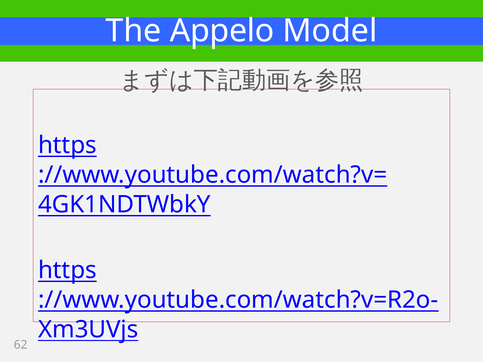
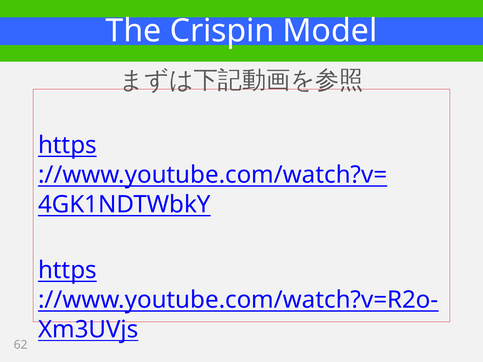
Appelo: Appelo -> Crispin
